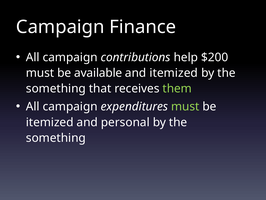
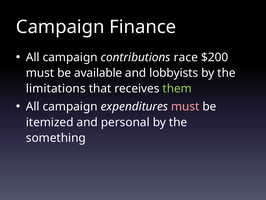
help: help -> race
and itemized: itemized -> lobbyists
something at (56, 88): something -> limitations
must at (185, 106) colour: light green -> pink
